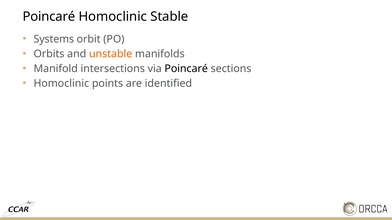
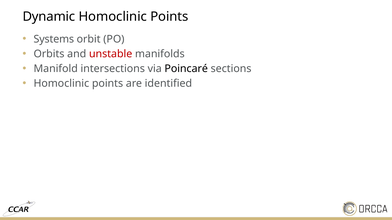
Poincaré at (49, 17): Poincaré -> Dynamic
Stable at (169, 17): Stable -> Points
unstable colour: orange -> red
